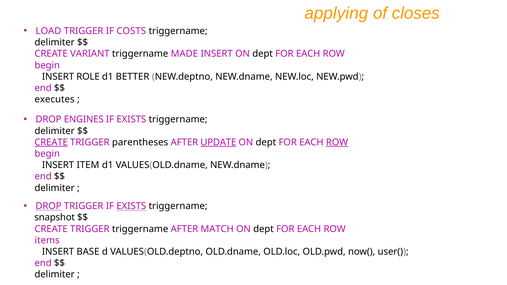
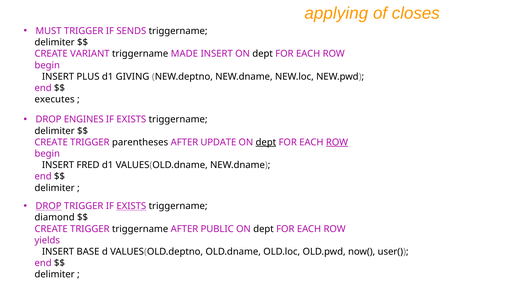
LOAD: LOAD -> MUST
COSTS: COSTS -> SENDS
ROLE: ROLE -> PLUS
BETTER: BETTER -> GIVING
CREATE at (51, 142) underline: present -> none
UPDATE underline: present -> none
dept at (266, 142) underline: none -> present
ITEM: ITEM -> FRED
snapshot: snapshot -> diamond
MATCH: MATCH -> PUBLIC
items: items -> yields
